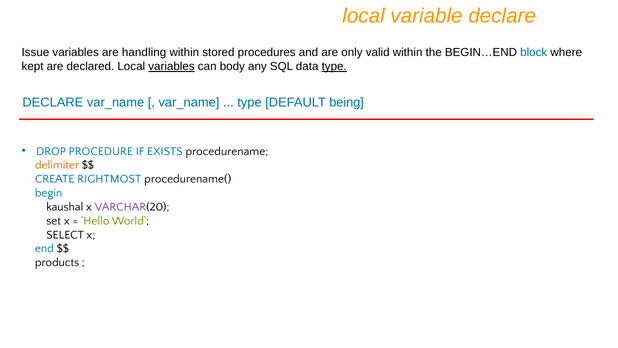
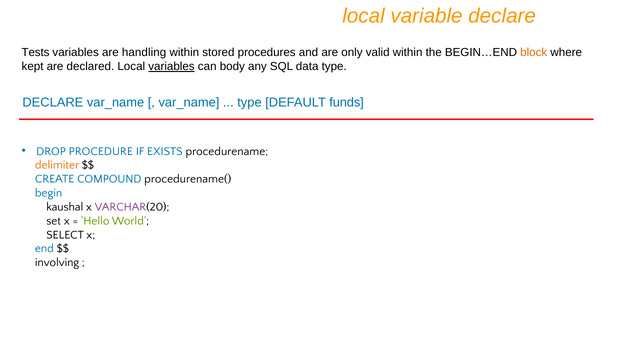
Issue: Issue -> Tests
block colour: blue -> orange
type at (334, 66) underline: present -> none
being: being -> funds
RIGHTMOST: RIGHTMOST -> COMPOUND
products: products -> involving
